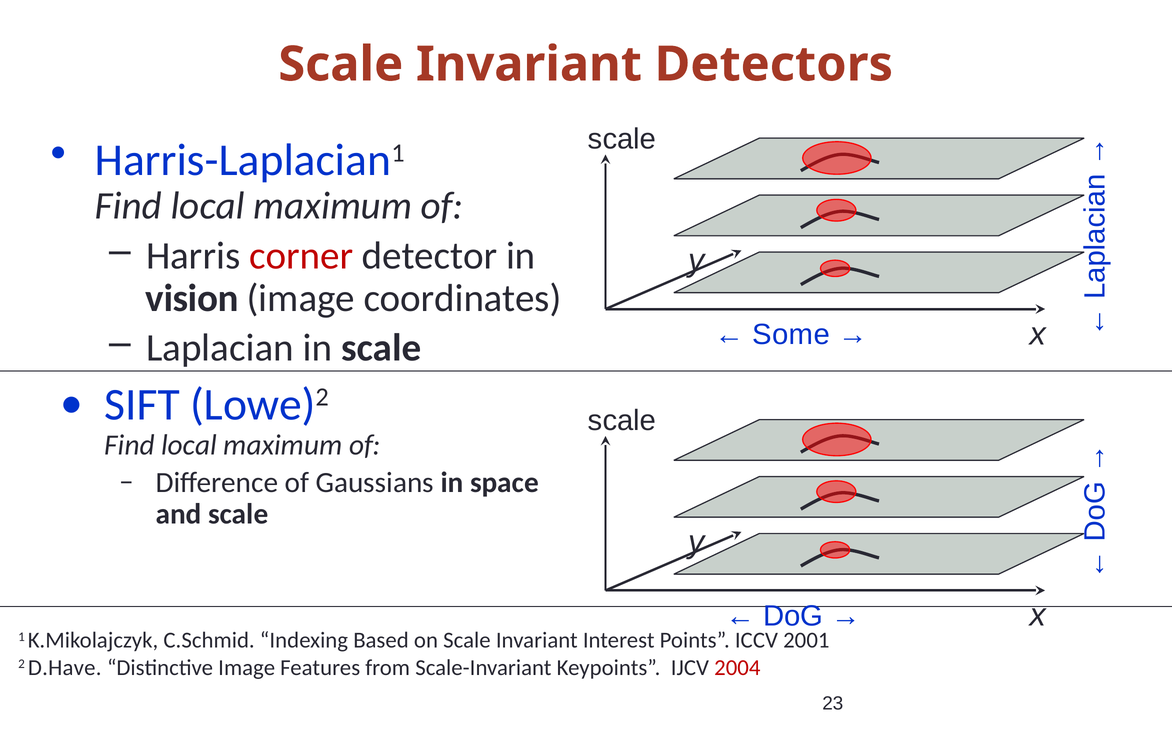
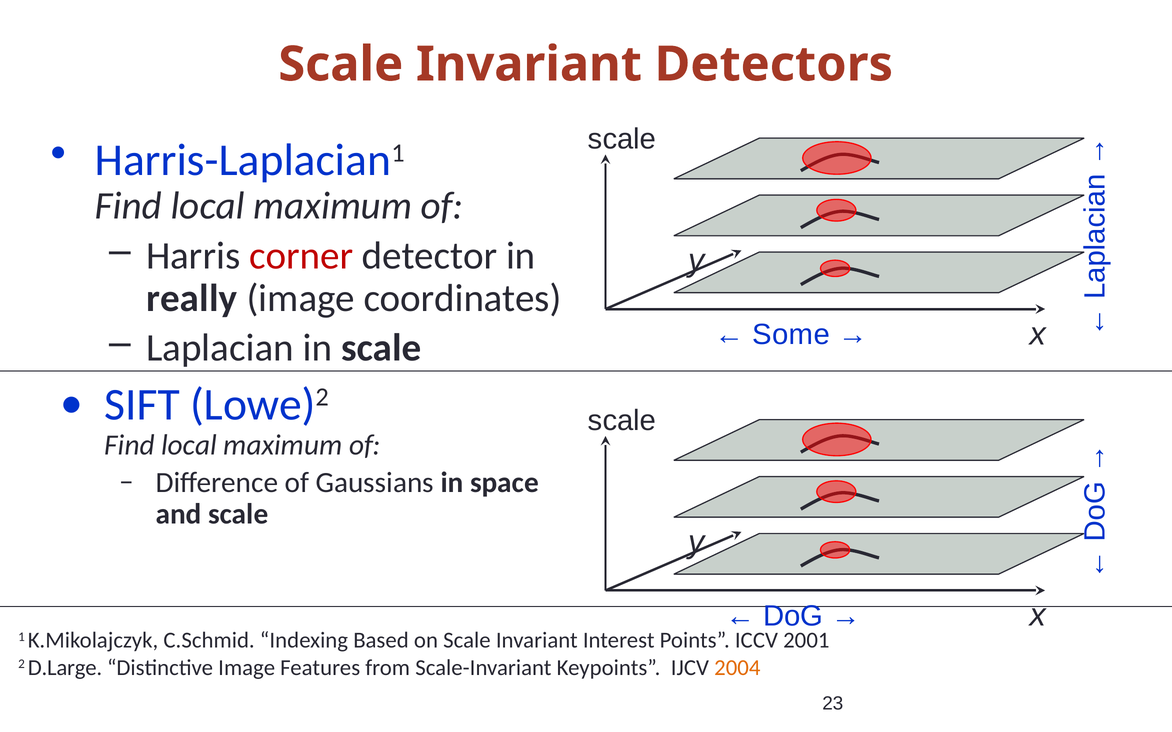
vision: vision -> really
D.Have: D.Have -> D.Large
2004 colour: red -> orange
